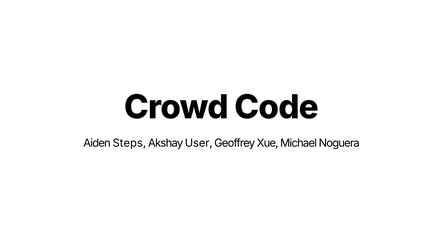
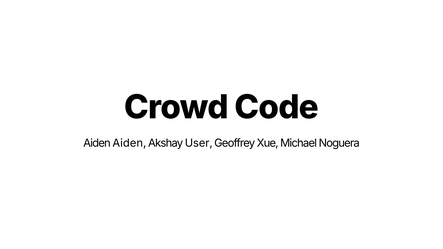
Aiden Steps: Steps -> Aiden
